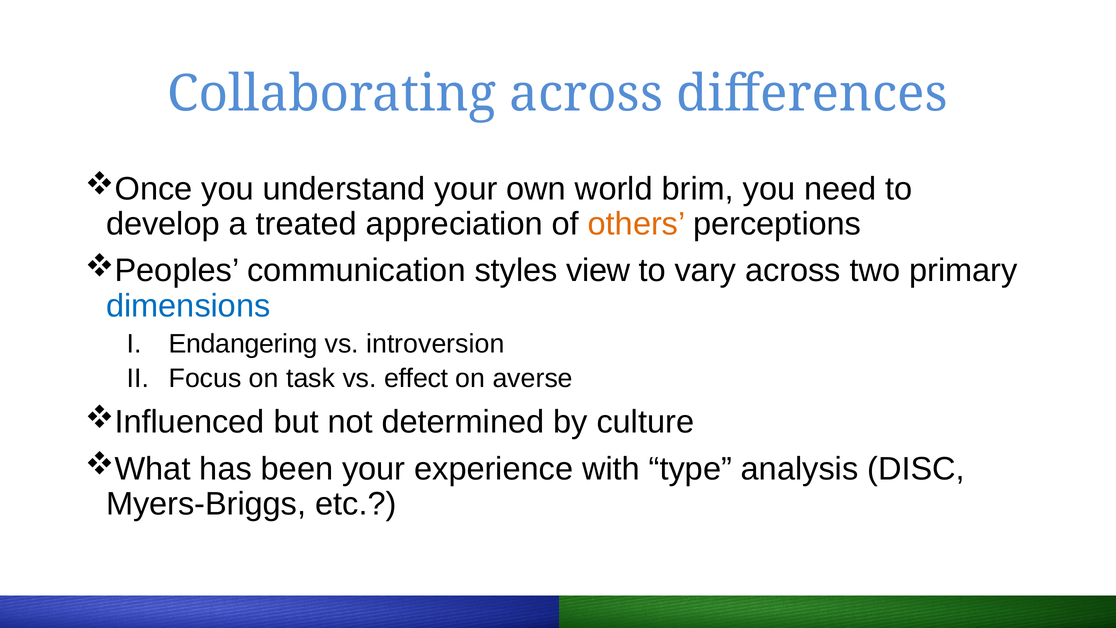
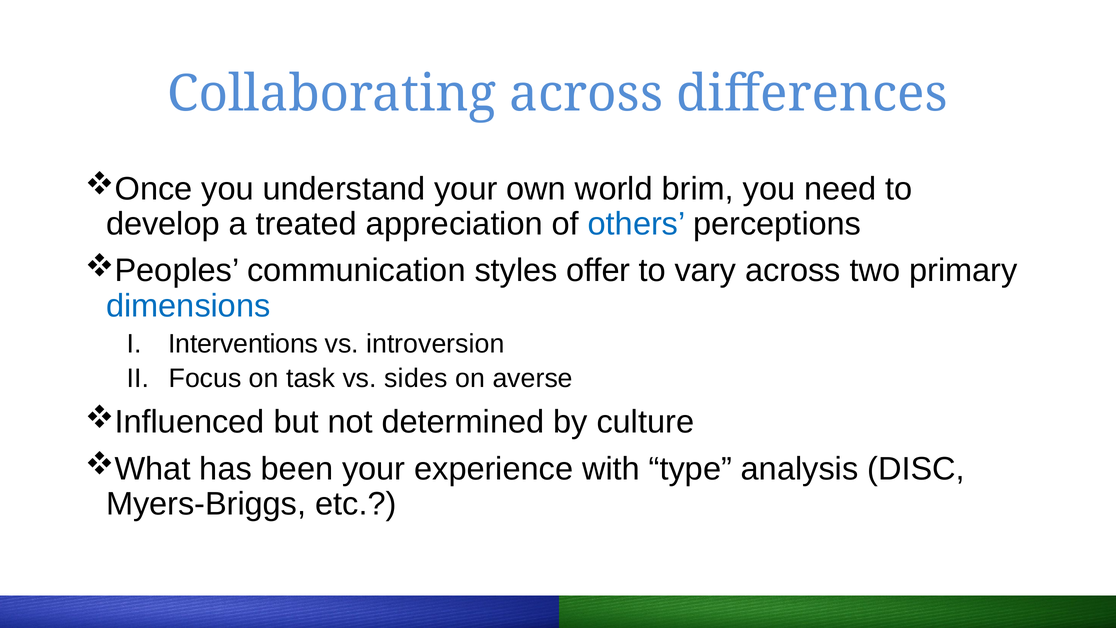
others colour: orange -> blue
view: view -> offer
Endangering: Endangering -> Interventions
effect: effect -> sides
